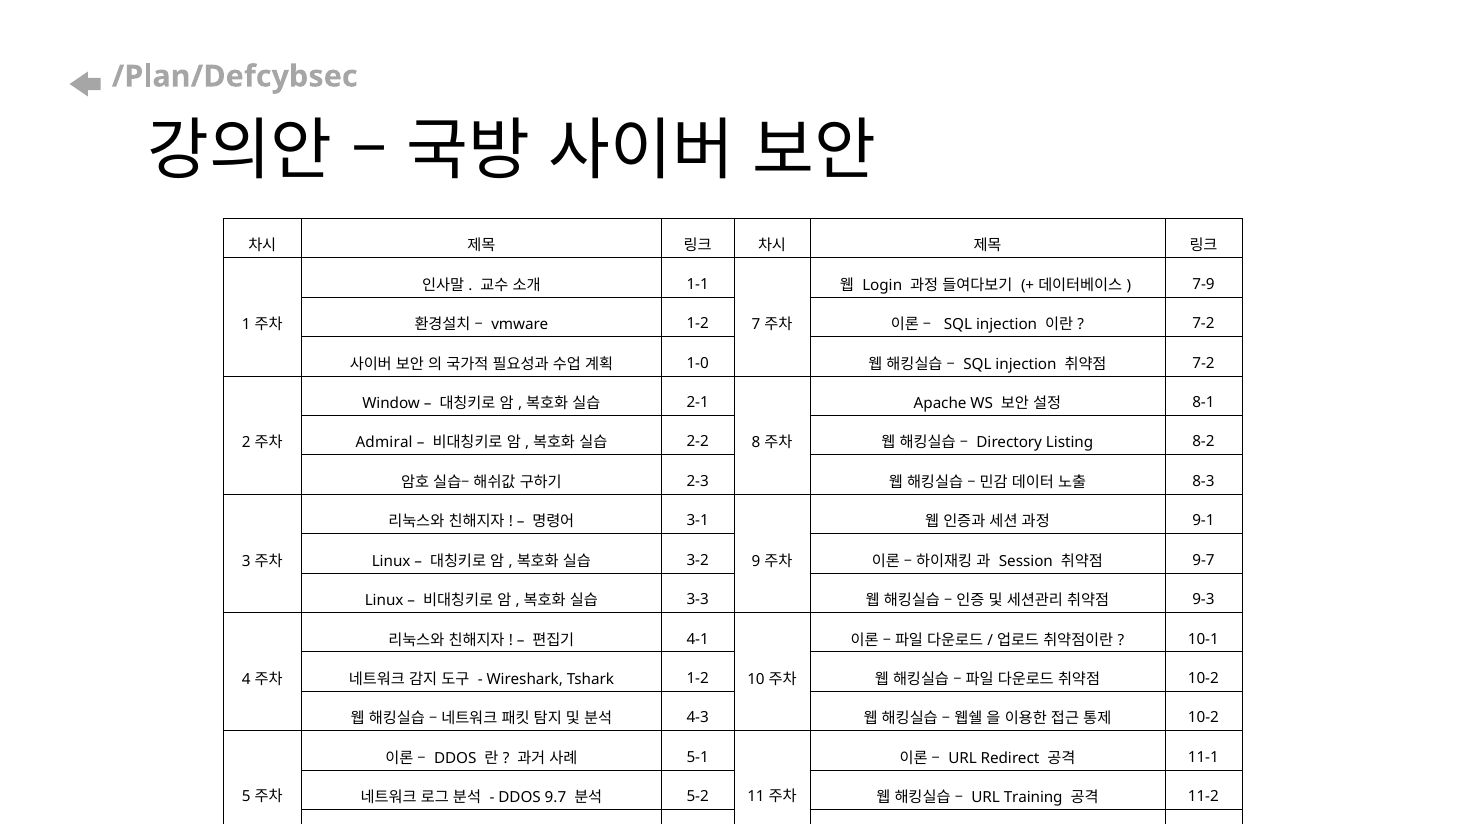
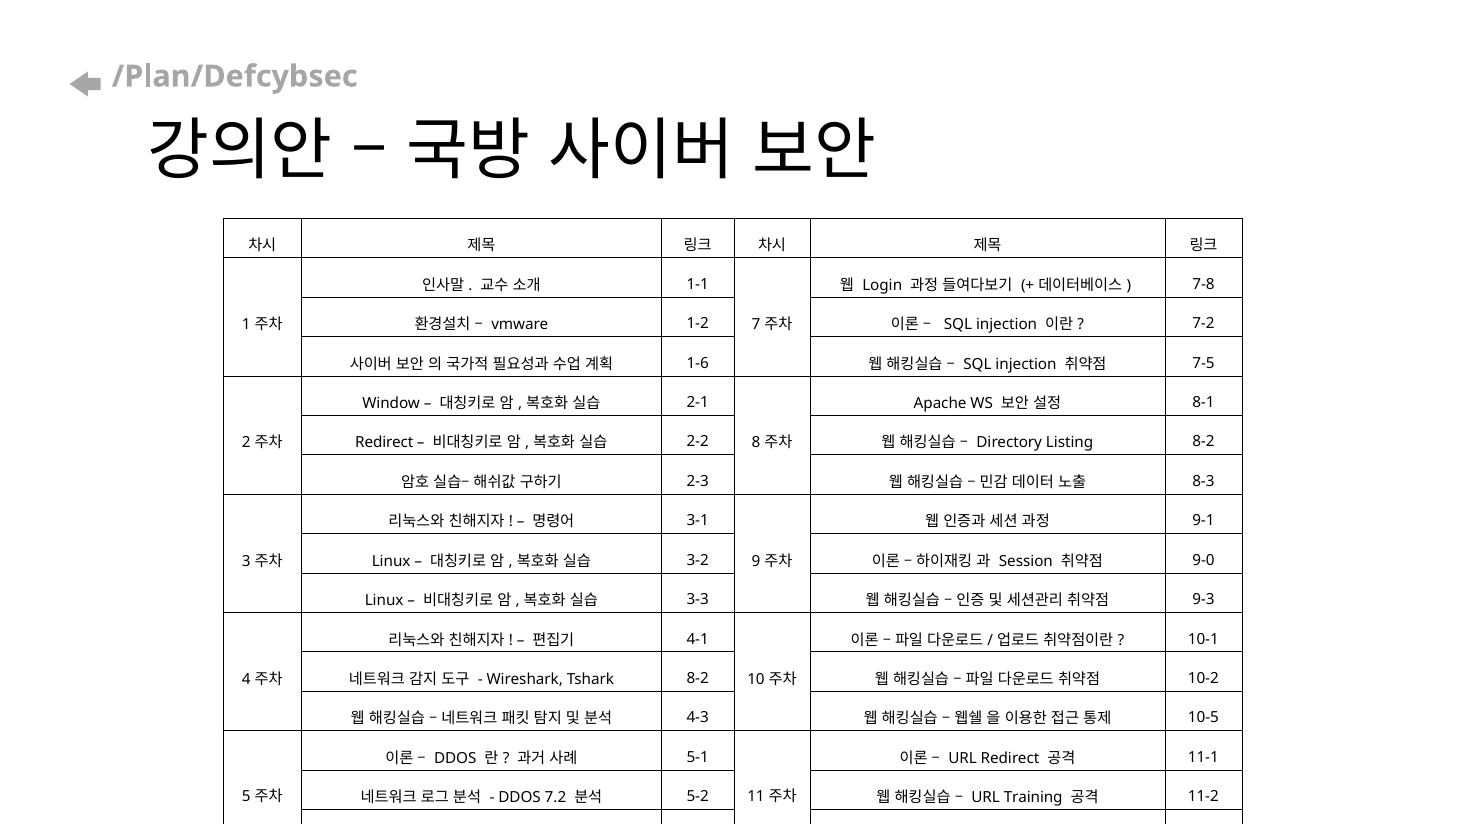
7-9: 7-9 -> 7-8
1-0: 1-0 -> 1-6
7-2 at (1204, 363): 7-2 -> 7-5
Admiral at (384, 443): Admiral -> Redirect
9-7: 9-7 -> 9-0
Tshark 1-2: 1-2 -> 8-2
10-2 at (1203, 718): 10-2 -> 10-5
9.7: 9.7 -> 7.2
